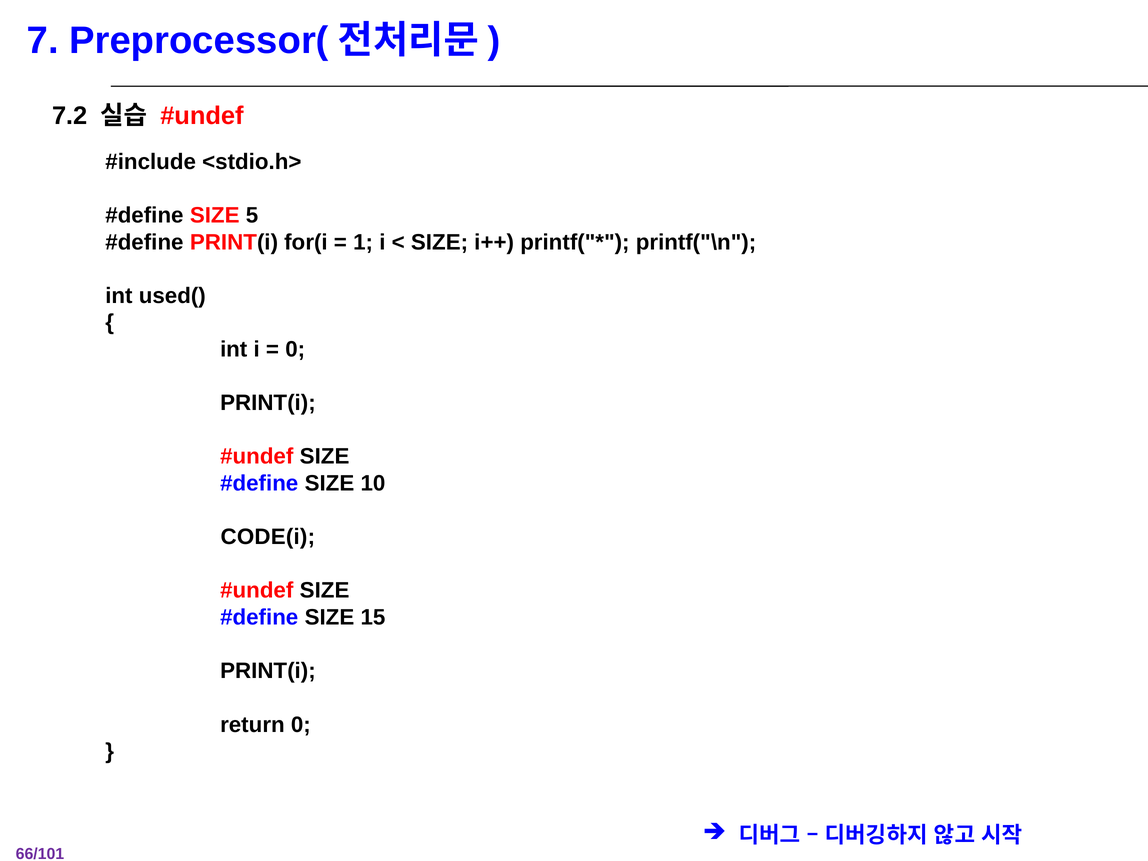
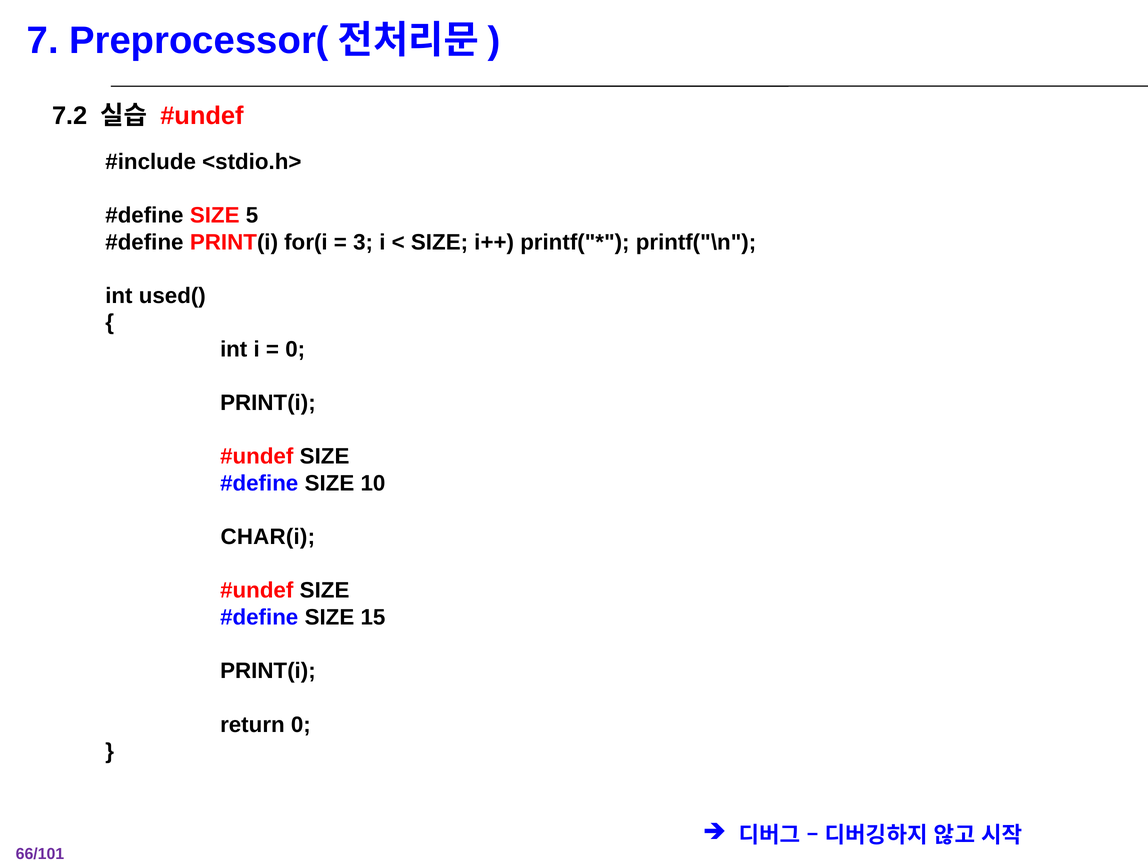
1: 1 -> 3
CODE(i: CODE(i -> CHAR(i
